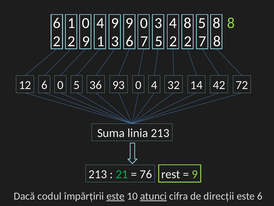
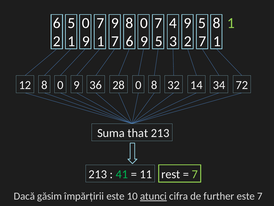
6 1: 1 -> 5
4 at (100, 23): 4 -> 7
9 9: 9 -> 8
3 at (158, 23): 3 -> 7
4 8: 8 -> 9
8 8: 8 -> 1
2 at (71, 41): 2 -> 1
1 3: 3 -> 7
6 7: 7 -> 9
5 2: 2 -> 3
7 8: 8 -> 1
12 6: 6 -> 8
0 5: 5 -> 9
93: 93 -> 28
4 at (154, 85): 4 -> 8
42: 42 -> 34
linia: linia -> that
21: 21 -> 41
76: 76 -> 11
9 at (195, 174): 9 -> 7
codul: codul -> găsim
este at (115, 196) underline: present -> none
direcții: direcții -> further
este 6: 6 -> 7
